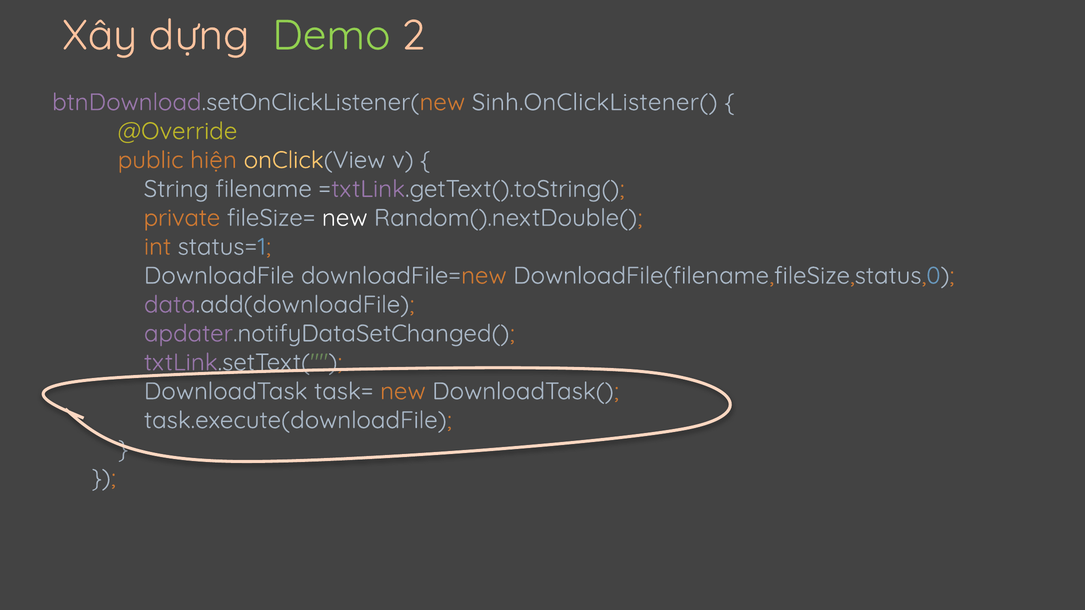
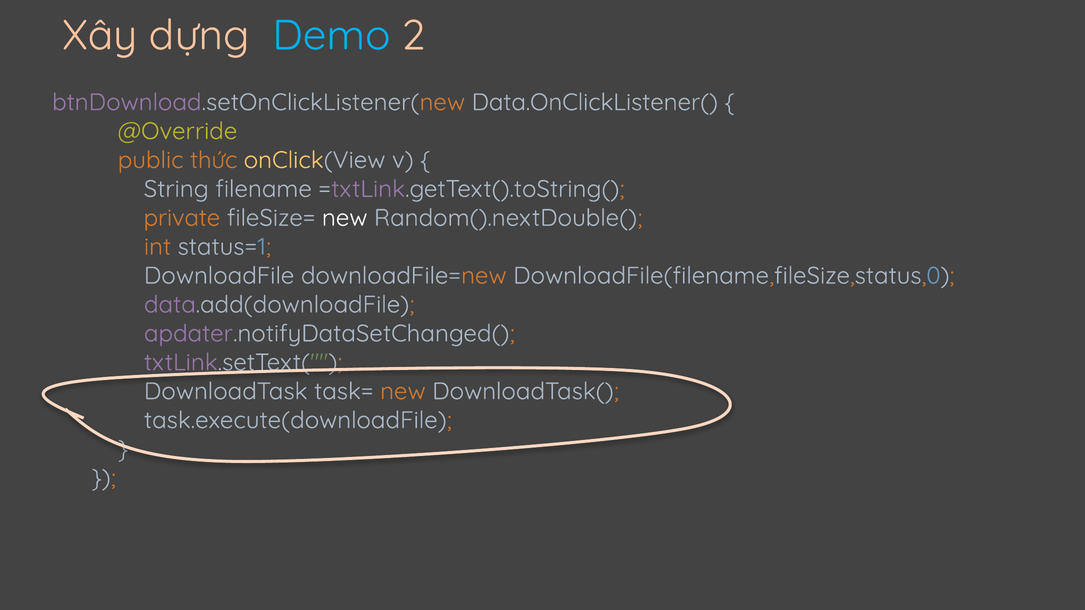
Demo colour: light green -> light blue
Sinh.OnClickListener(: Sinh.OnClickListener( -> Data.OnClickListener(
hiện: hiện -> thức
